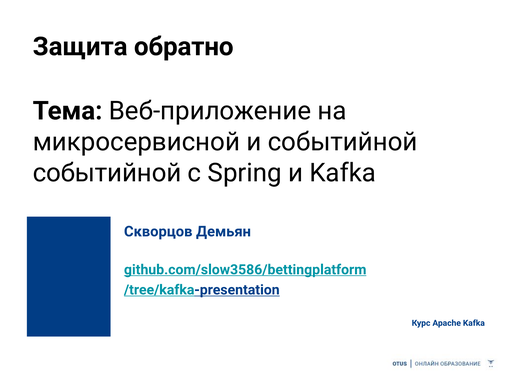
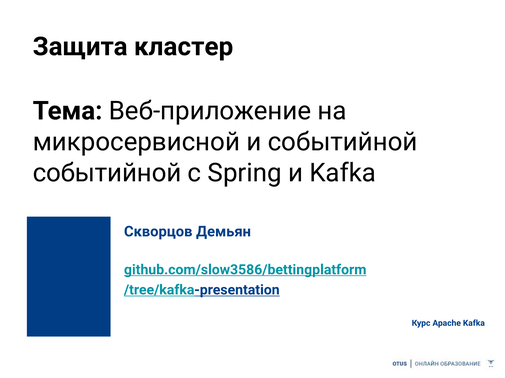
обратно: обратно -> кластер
